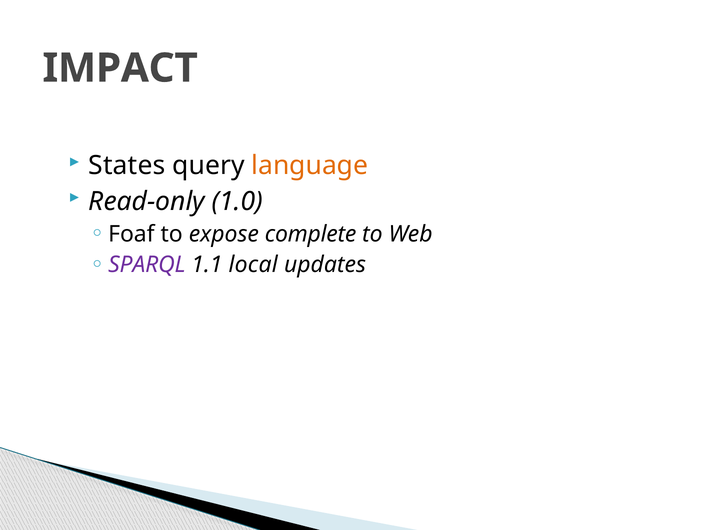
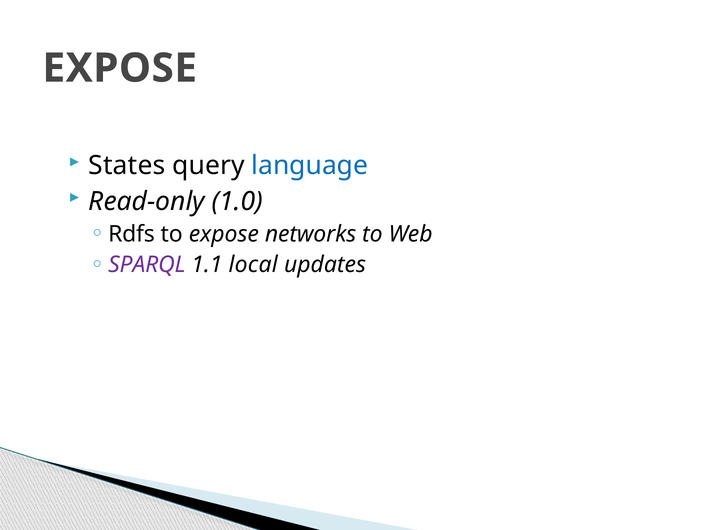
IMPACT at (120, 68): IMPACT -> EXPOSE
language colour: orange -> blue
Foaf: Foaf -> Rdfs
complete: complete -> networks
